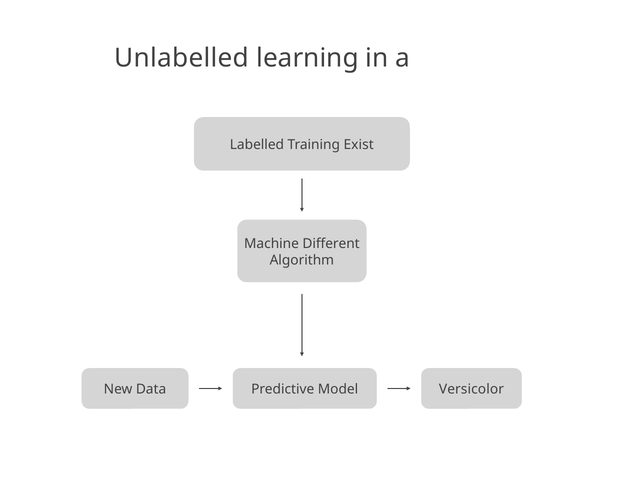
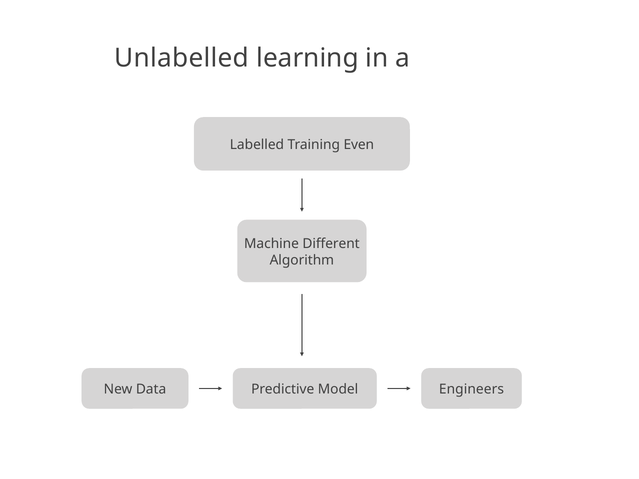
Exist: Exist -> Even
Versicolor: Versicolor -> Engineers
